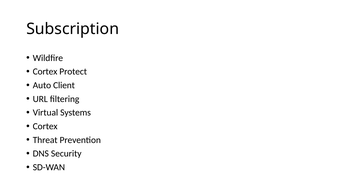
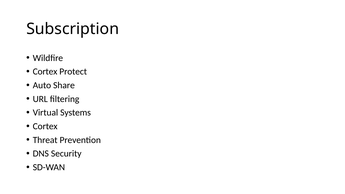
Client: Client -> Share
